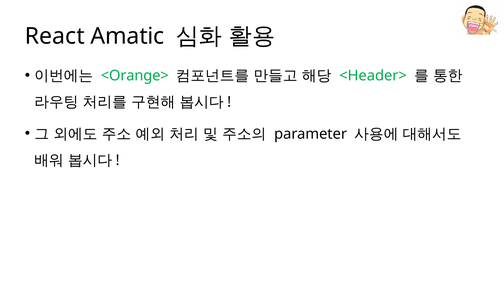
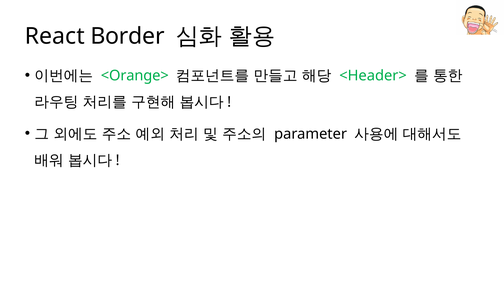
Amatic: Amatic -> Border
